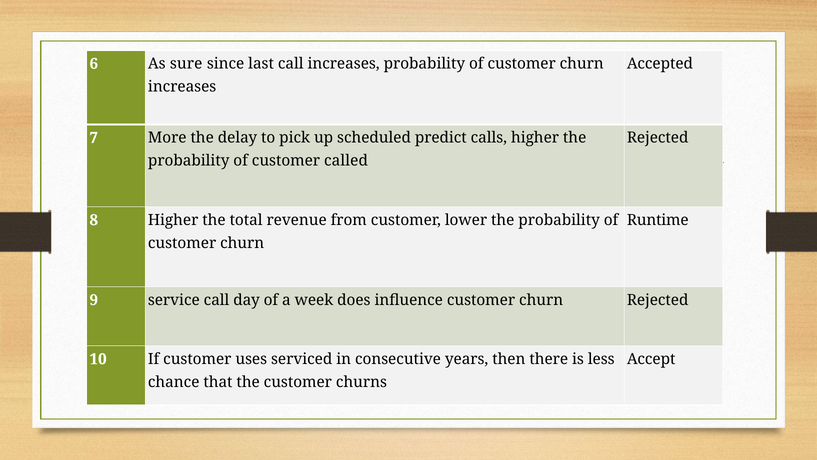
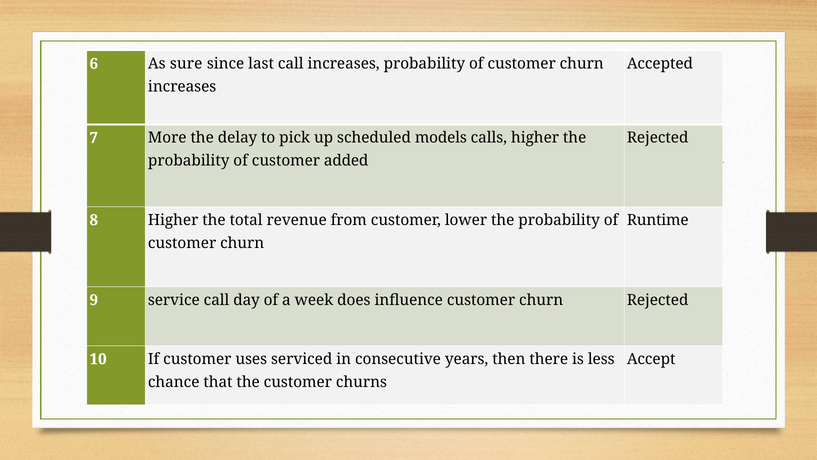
predict: predict -> models
called: called -> added
